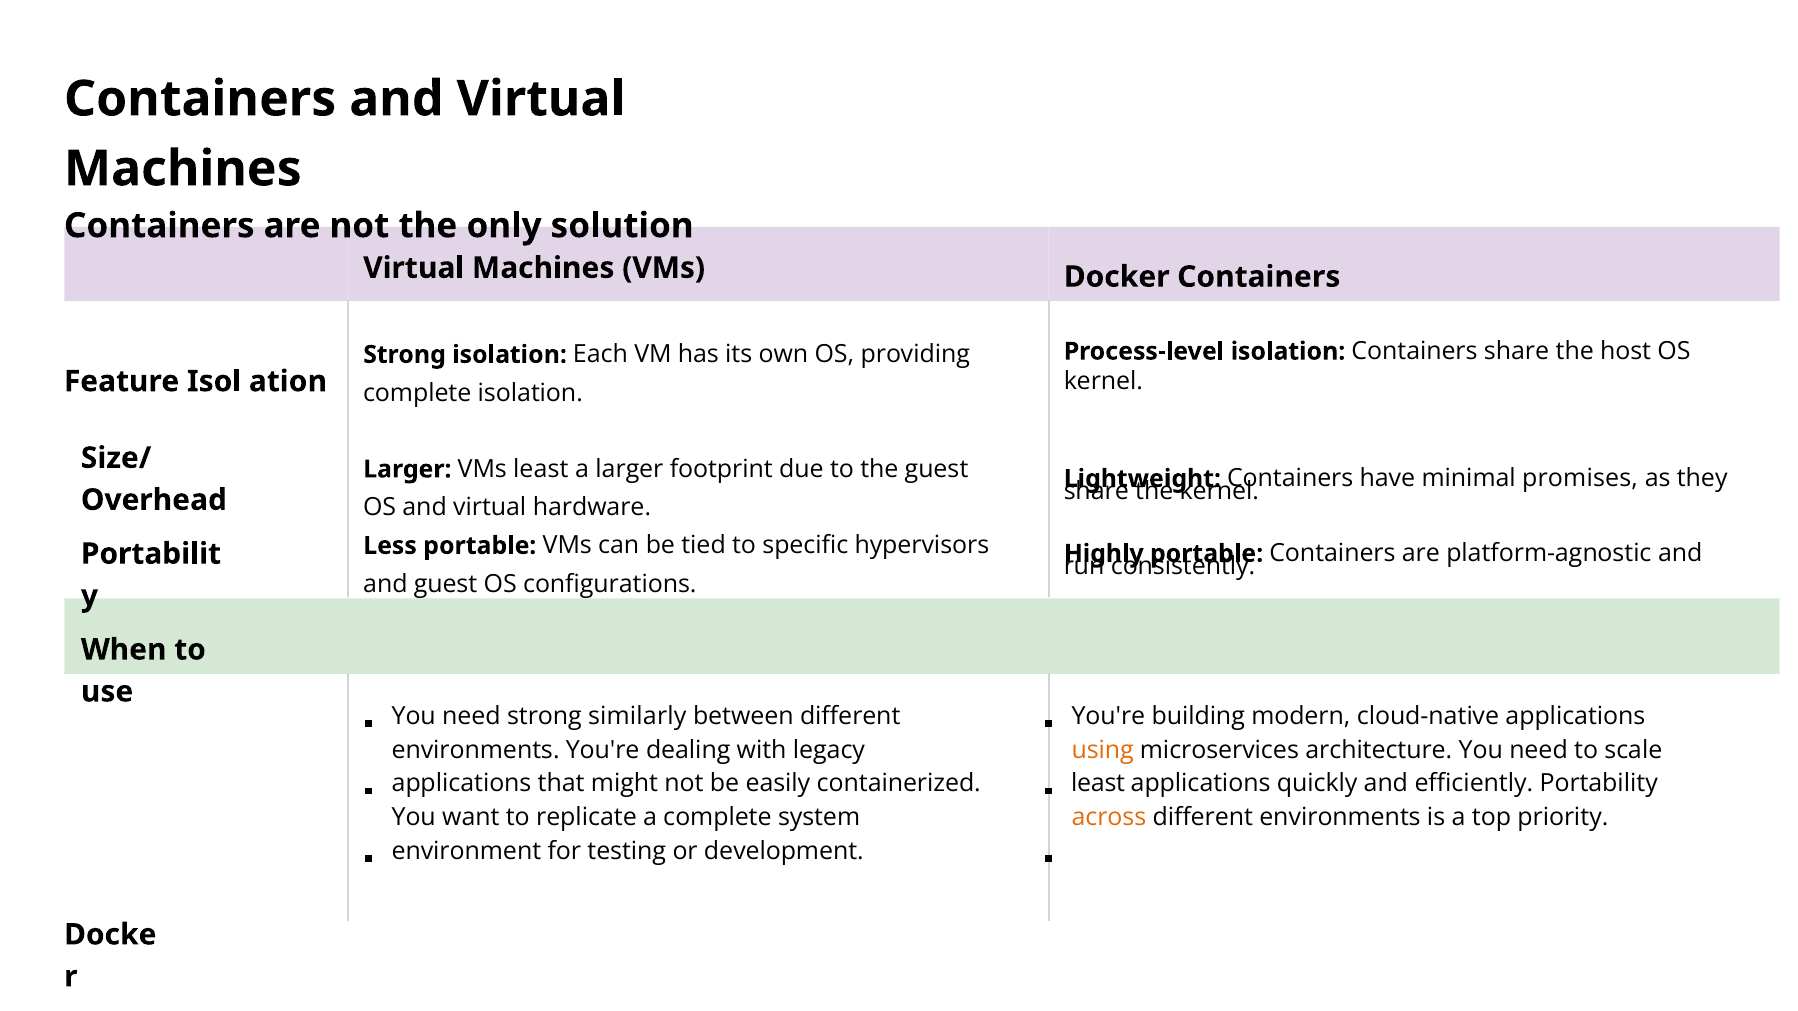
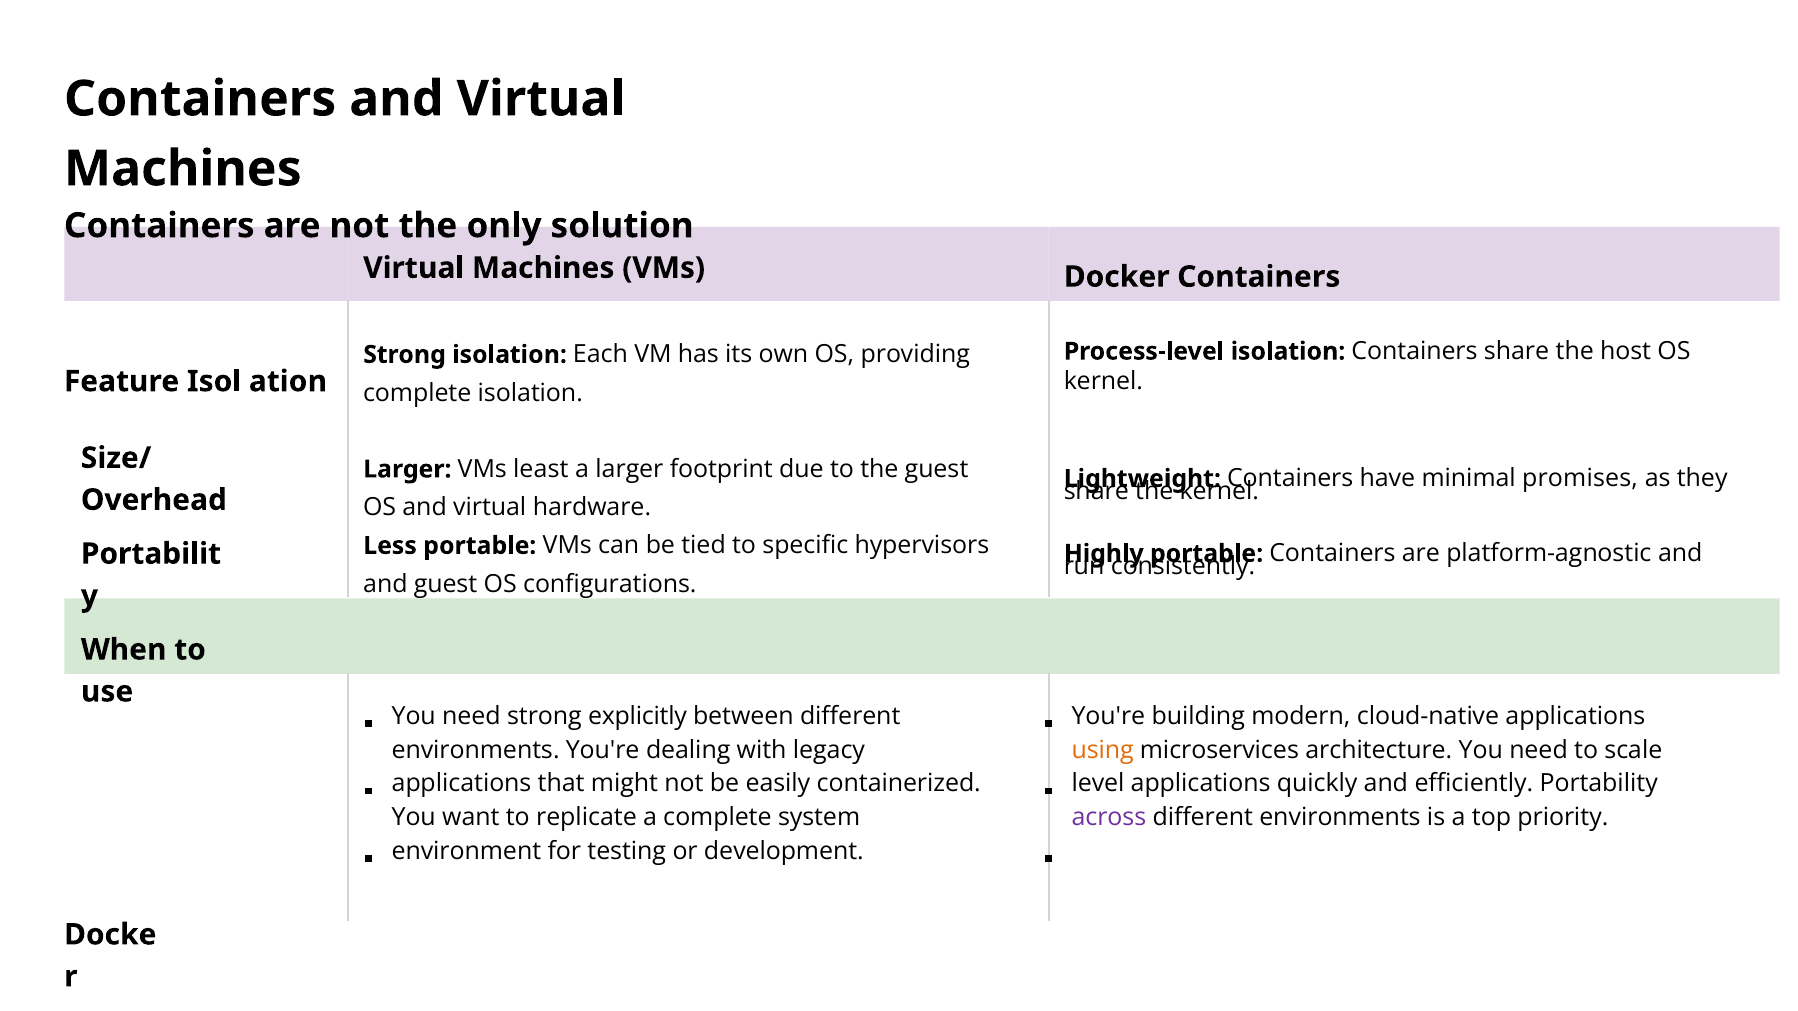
similarly: similarly -> explicitly
least at (1098, 784): least -> level
across colour: orange -> purple
